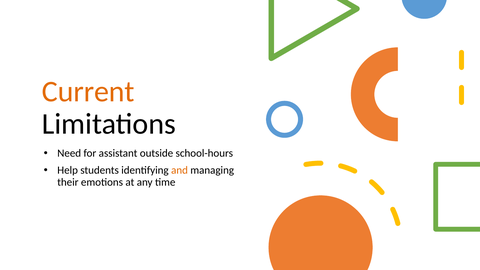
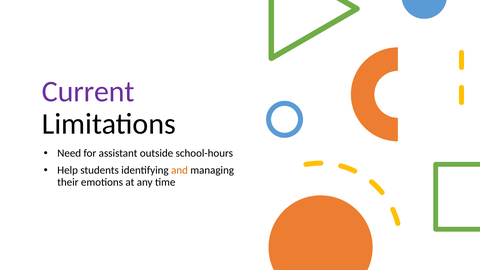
Current colour: orange -> purple
